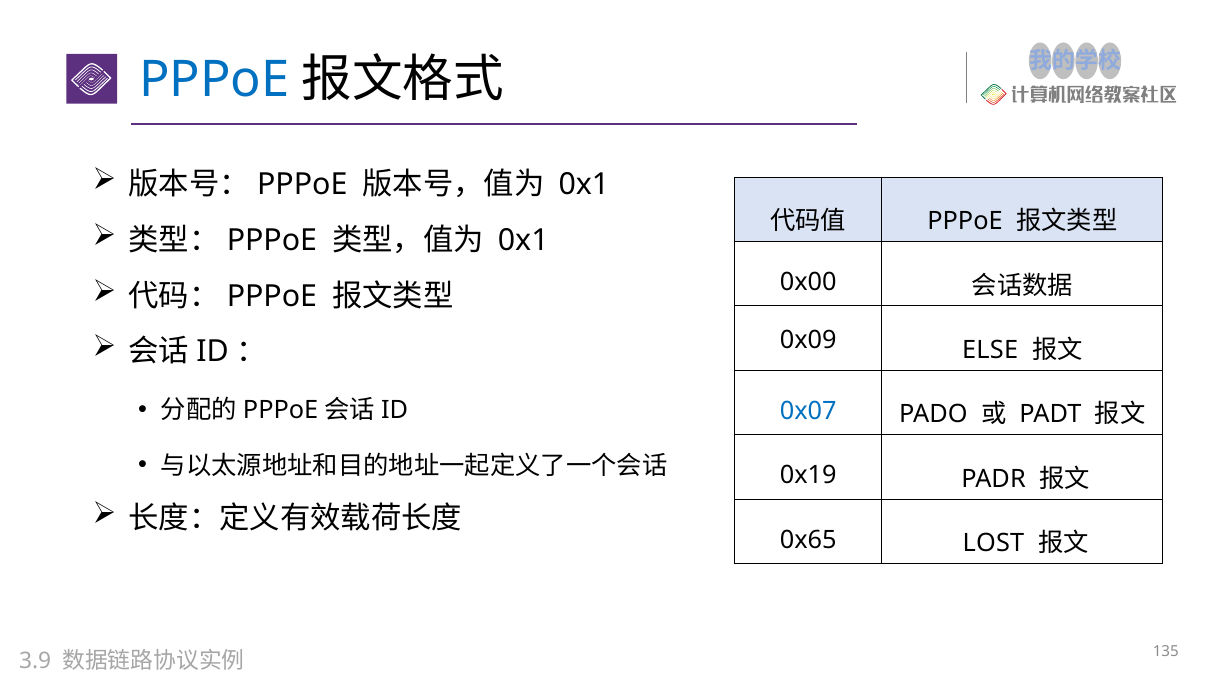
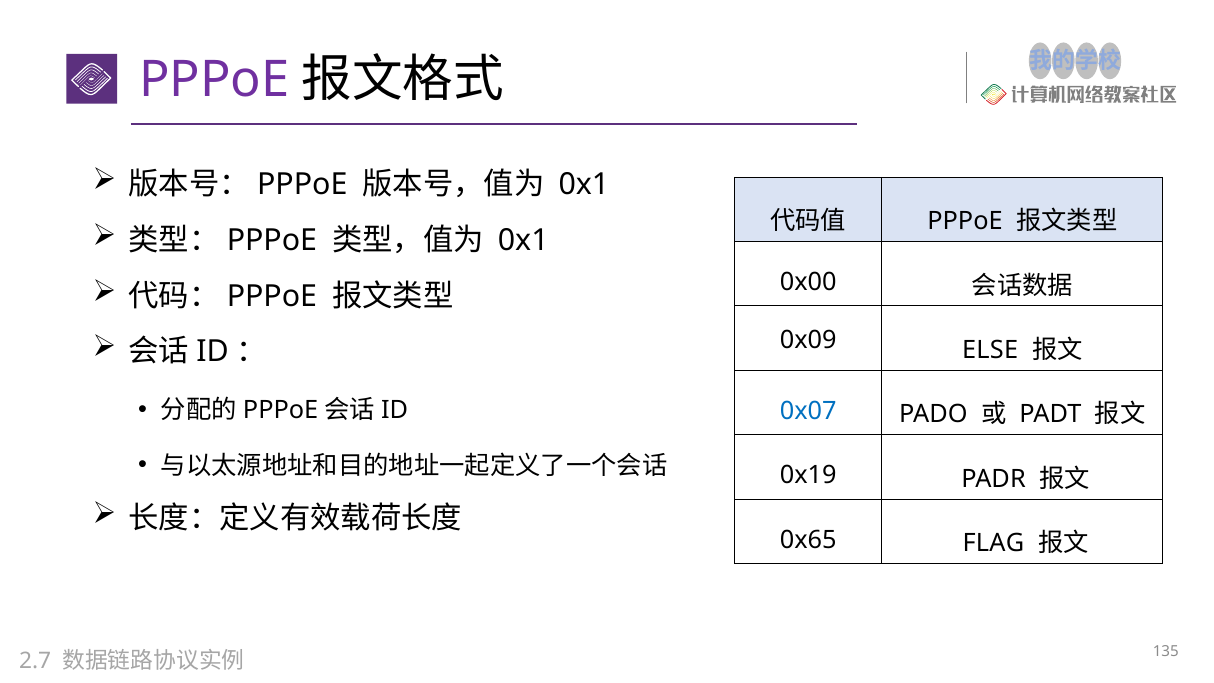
PPPoE at (214, 80) colour: blue -> purple
LOST: LOST -> FLAG
3.9: 3.9 -> 2.7
